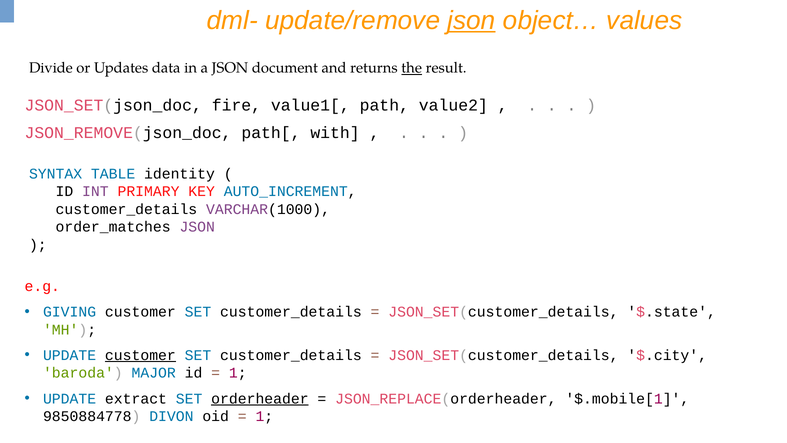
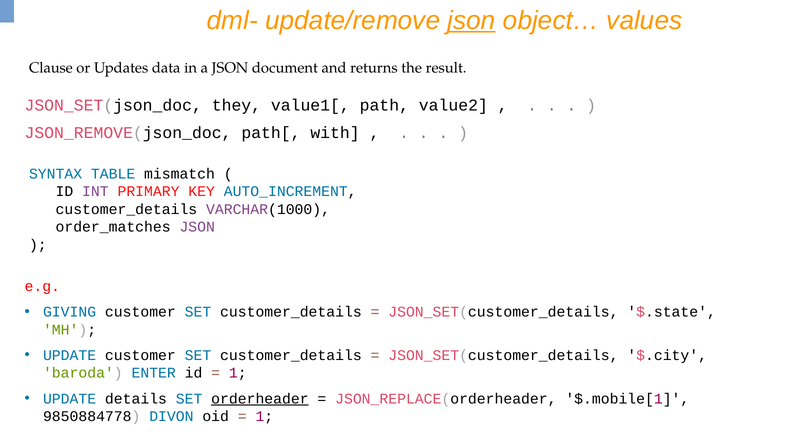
Divide: Divide -> Clause
the underline: present -> none
fire: fire -> they
identity: identity -> mismatch
customer at (140, 355) underline: present -> none
MAJOR: MAJOR -> ENTER
extract: extract -> details
